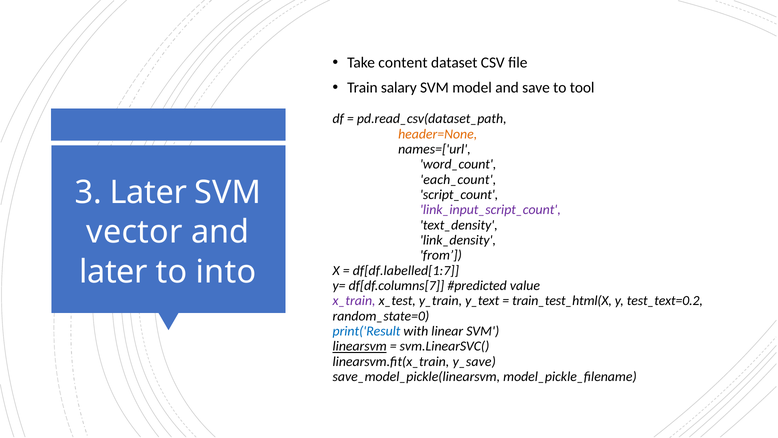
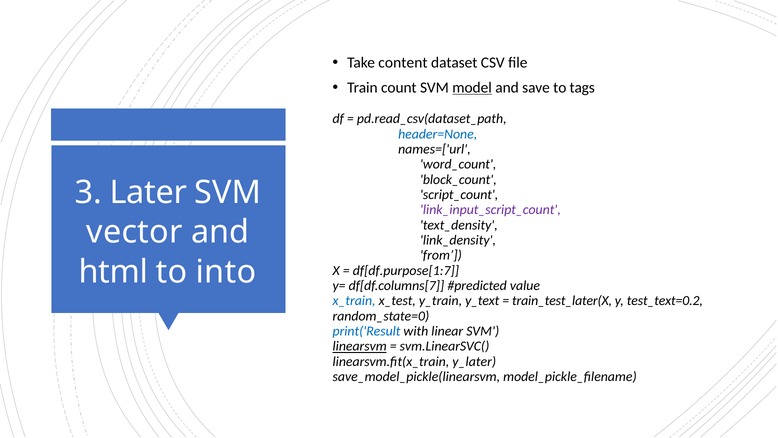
salary: salary -> count
model underline: none -> present
tool: tool -> tags
header=None colour: orange -> blue
each_count: each_count -> block_count
later at (113, 272): later -> html
df[df.labelled[1:7: df[df.labelled[1:7 -> df[df.purpose[1:7
x_train colour: purple -> blue
train_test_html(X: train_test_html(X -> train_test_later(X
y_save: y_save -> y_later
